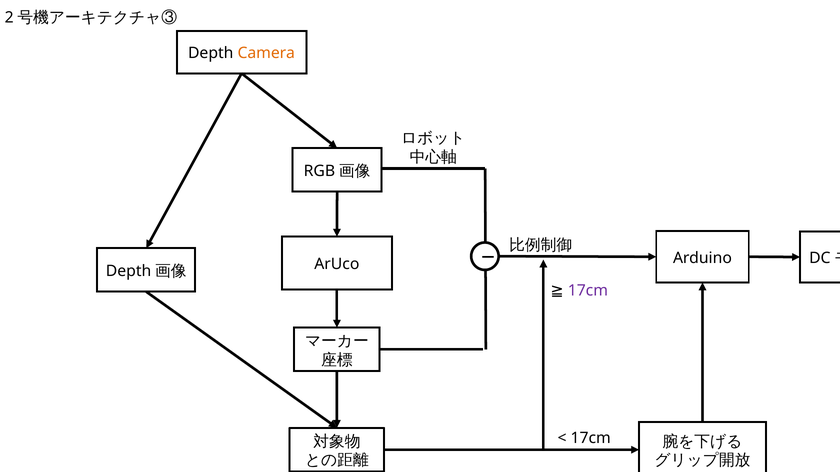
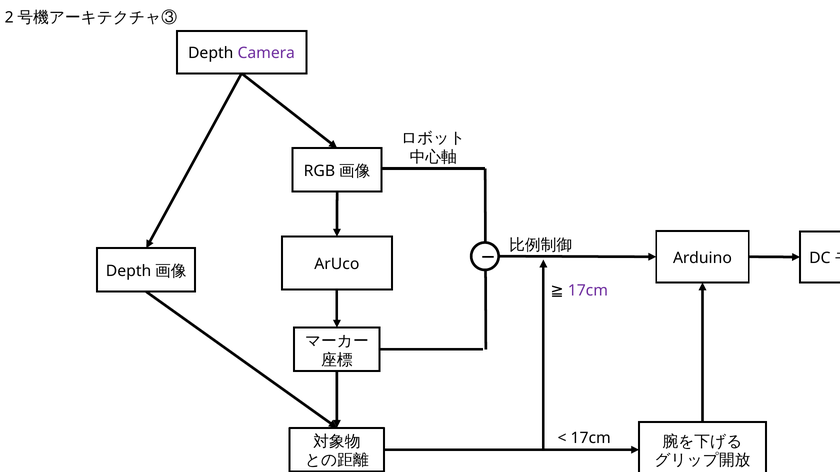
Camera colour: orange -> purple
